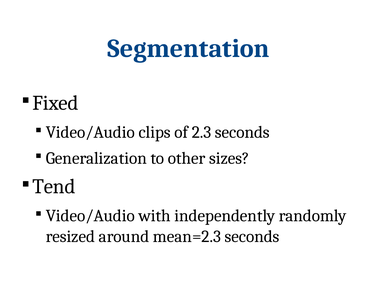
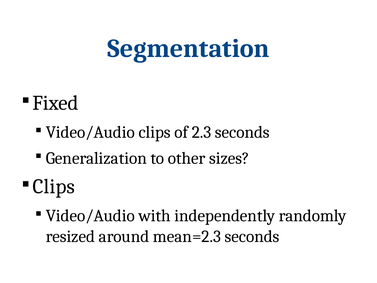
Tend at (54, 186): Tend -> Clips
